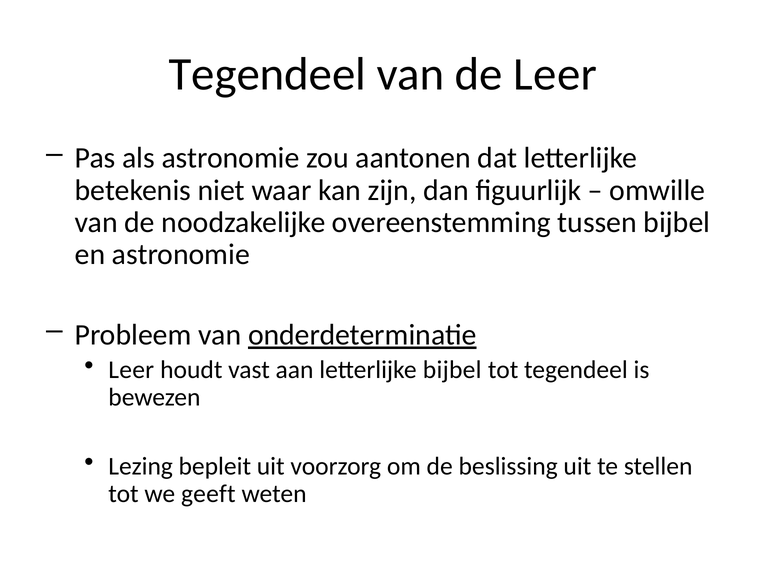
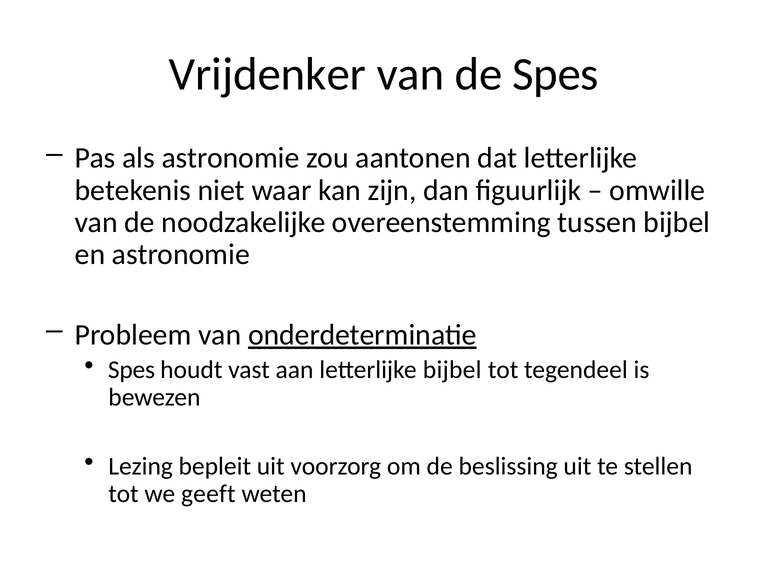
Tegendeel at (267, 74): Tegendeel -> Vrijdenker
de Leer: Leer -> Spes
Leer at (131, 370): Leer -> Spes
